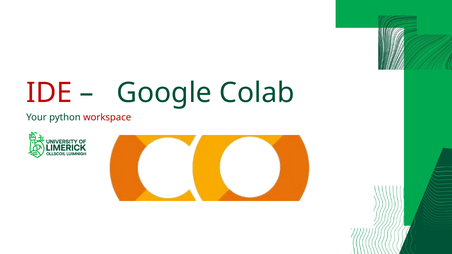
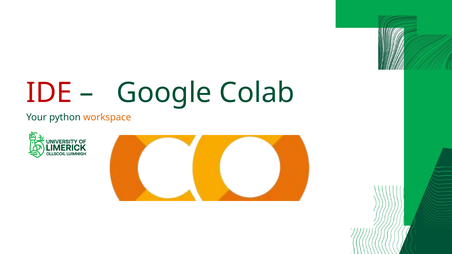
workspace colour: red -> orange
